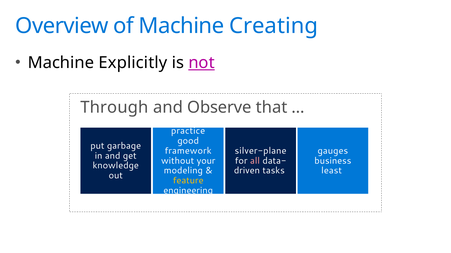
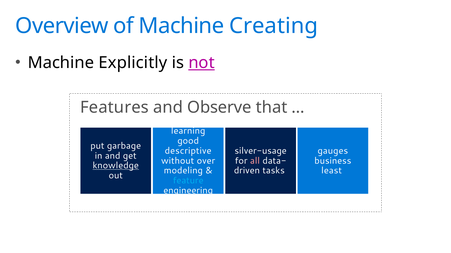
Through: Through -> Features
practice: practice -> learning
framework: framework -> descriptive
silver-plane: silver-plane -> silver-usage
your: your -> over
knowledge underline: none -> present
feature colour: yellow -> light blue
